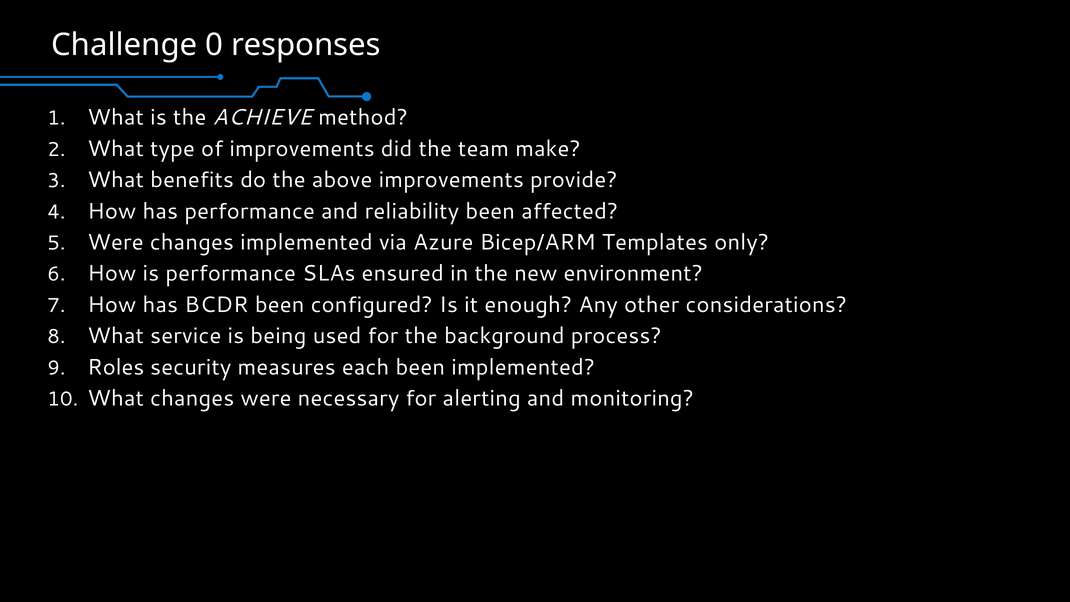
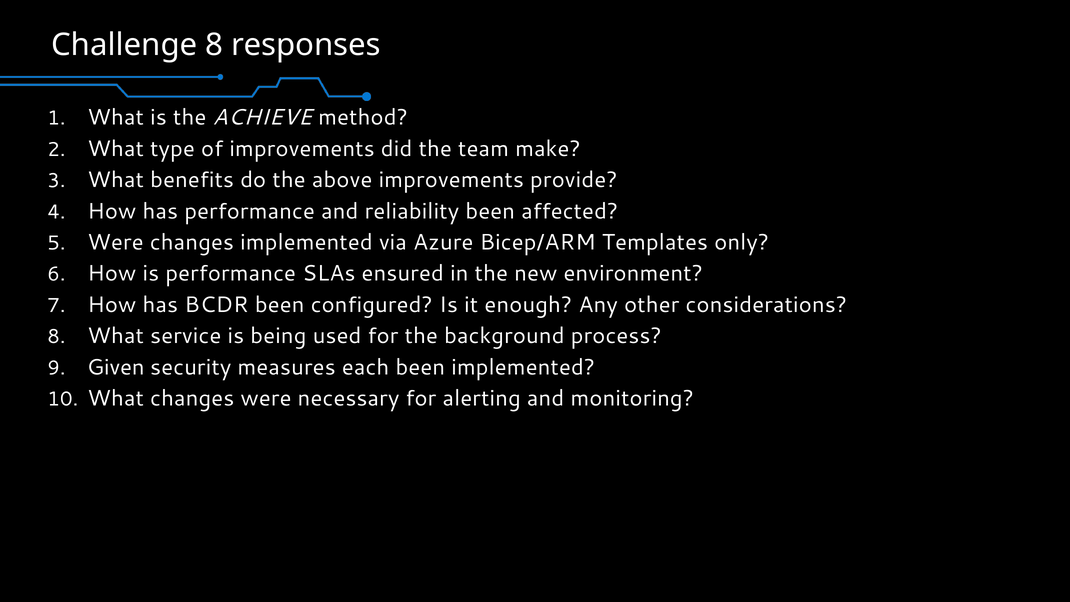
Challenge 0: 0 -> 8
Roles: Roles -> Given
